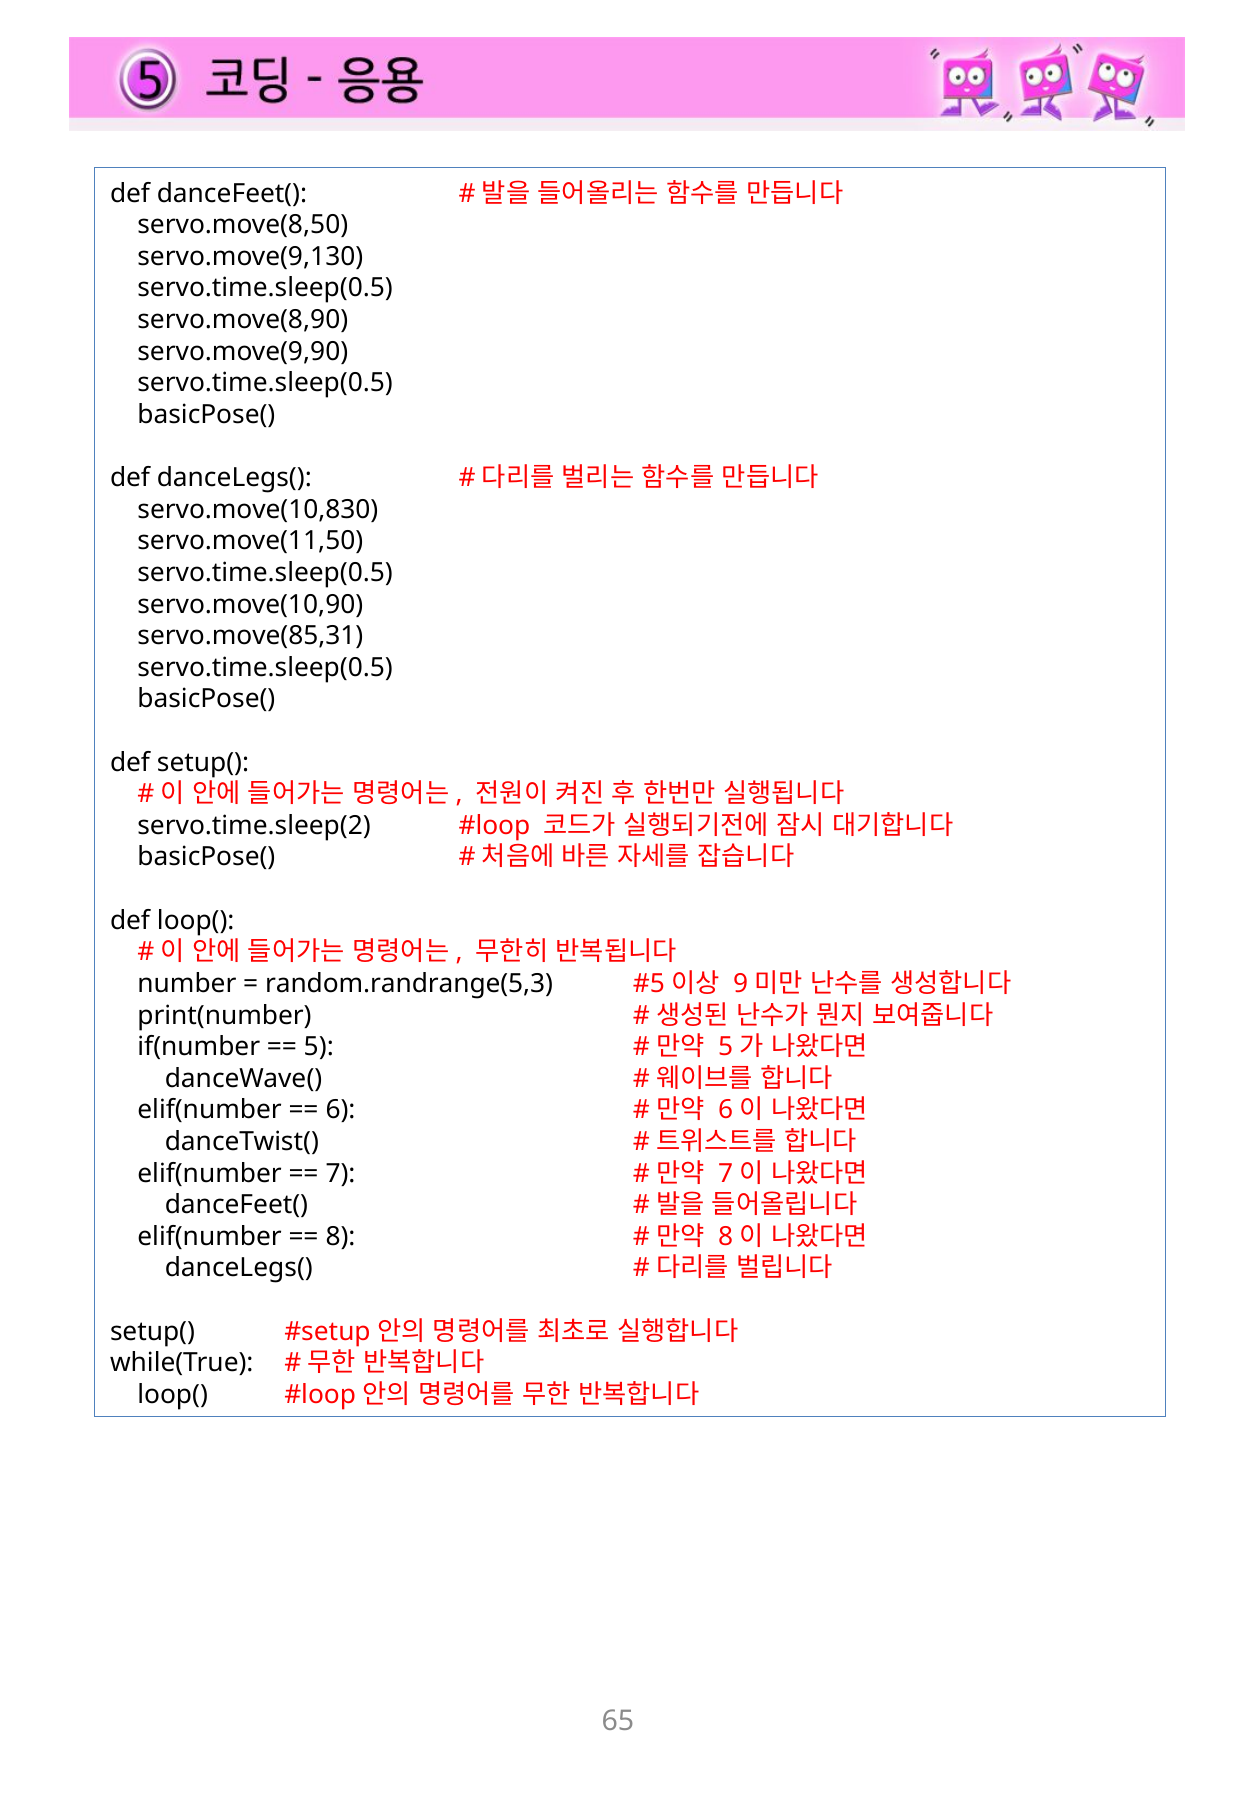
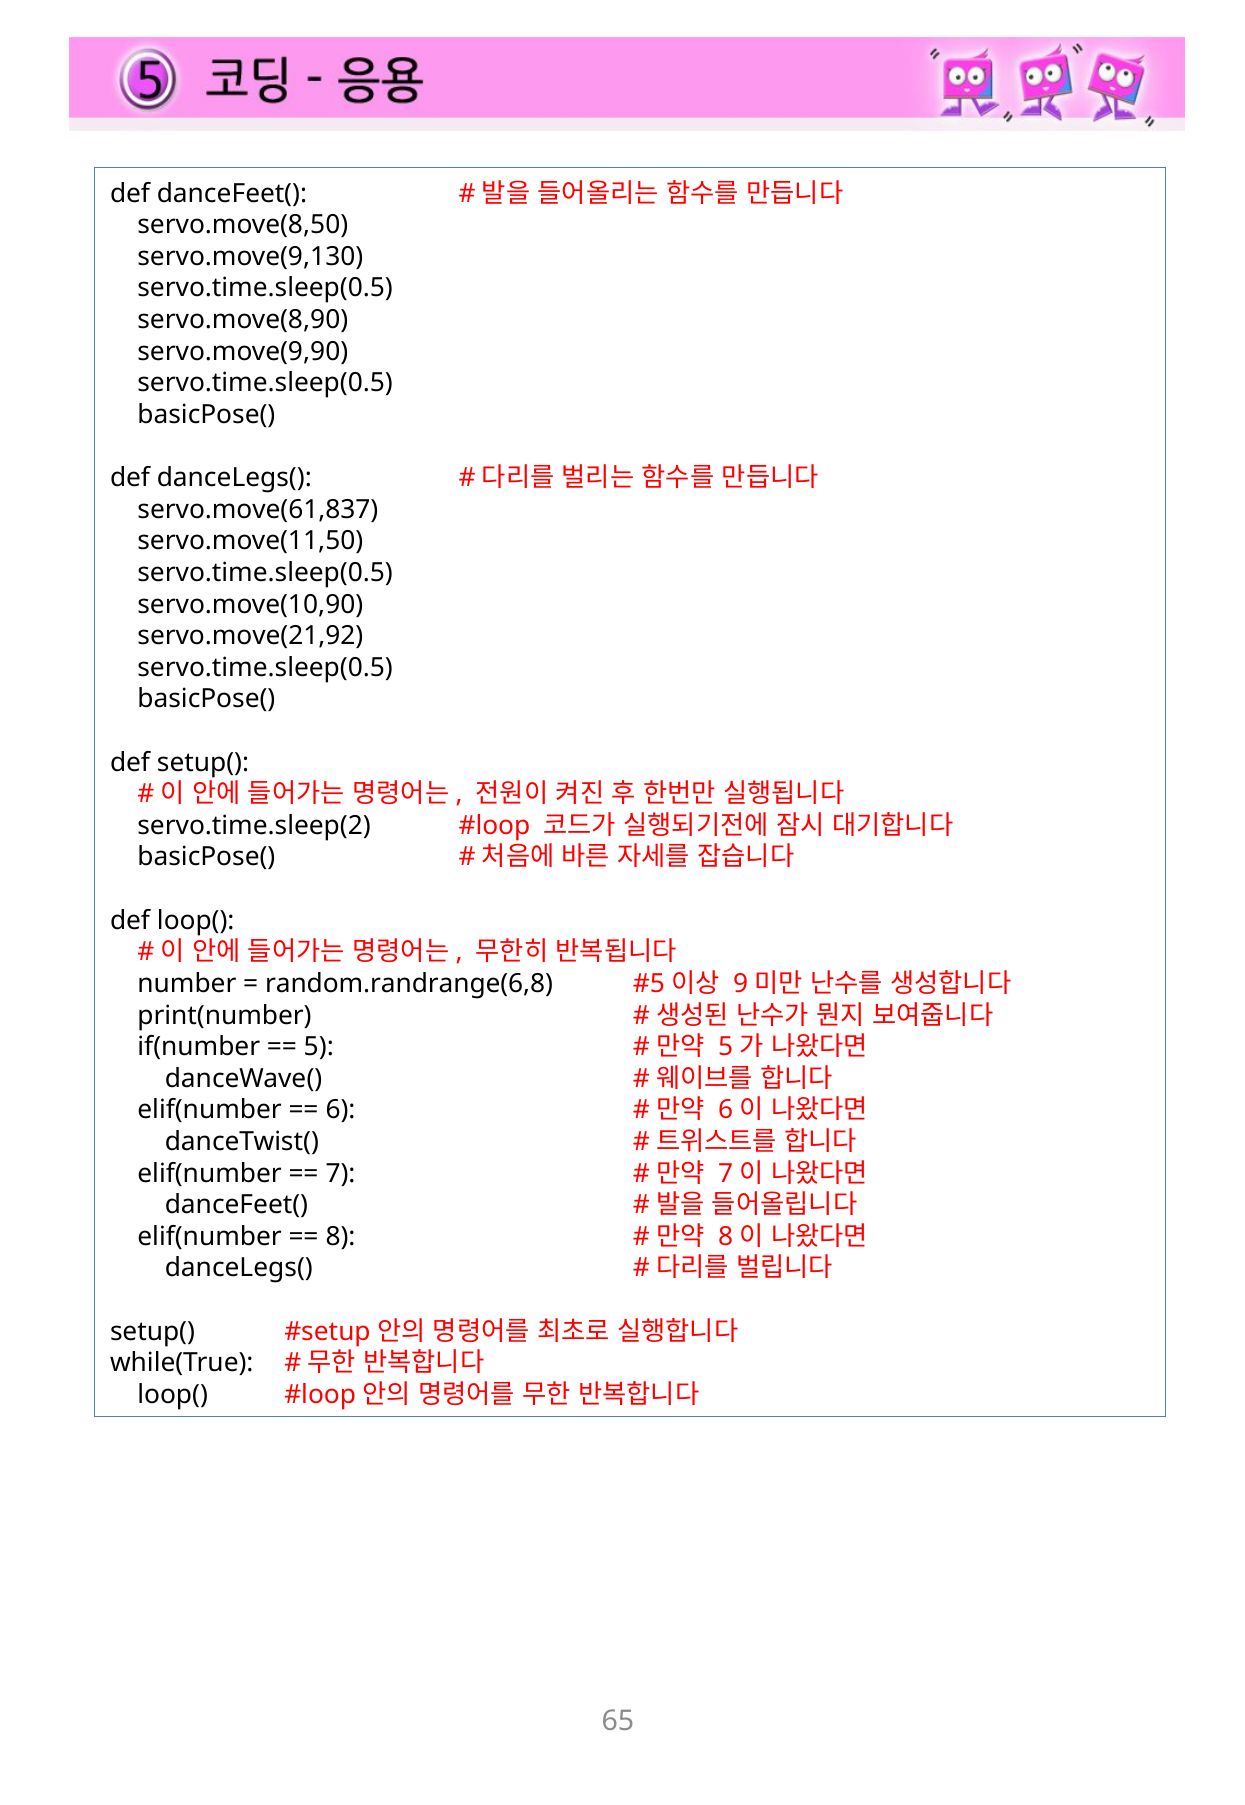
servo.move(10,830: servo.move(10,830 -> servo.move(61,837
servo.move(85,31: servo.move(85,31 -> servo.move(21,92
random.randrange(5,3: random.randrange(5,3 -> random.randrange(6,8
